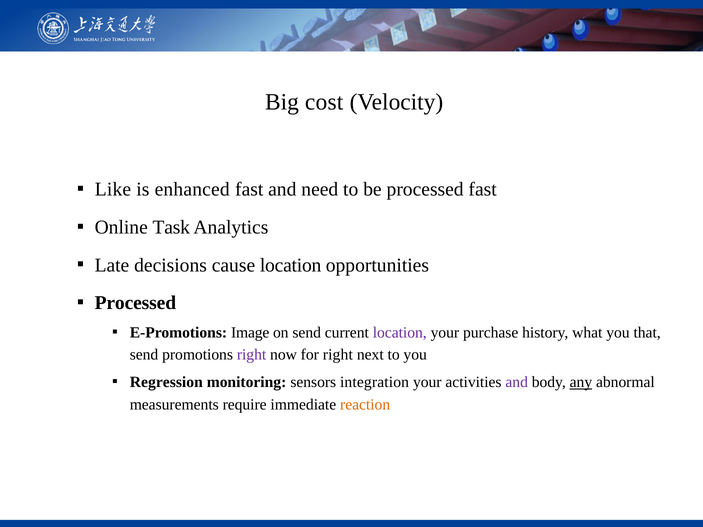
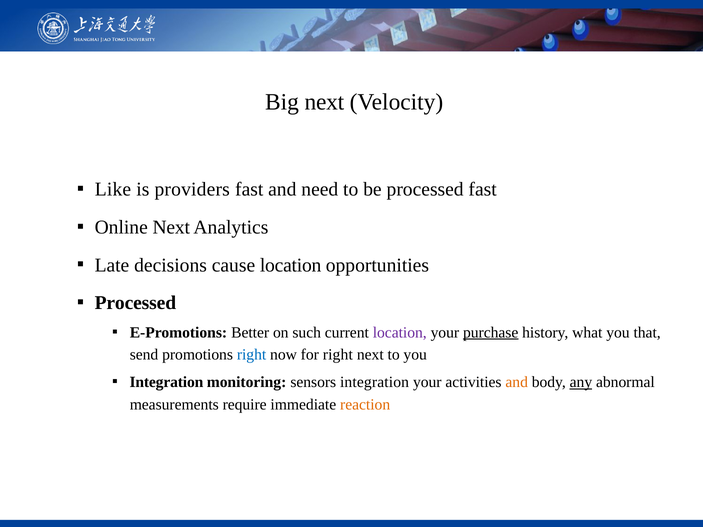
Big cost: cost -> next
enhanced: enhanced -> providers
Online Task: Task -> Next
Image: Image -> Better
on send: send -> such
purchase underline: none -> present
right at (252, 355) colour: purple -> blue
Regression at (166, 382): Regression -> Integration
and at (517, 382) colour: purple -> orange
